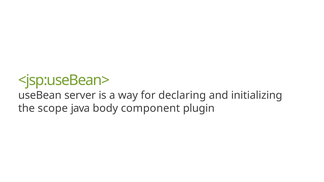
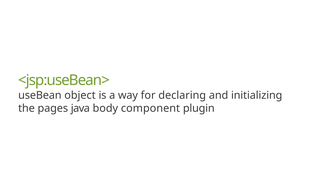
server: server -> object
scope: scope -> pages
